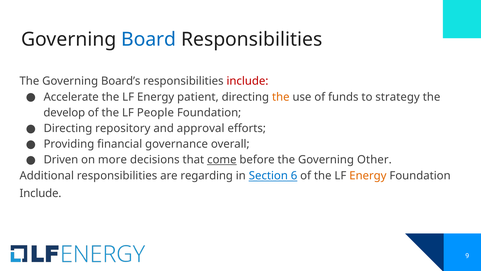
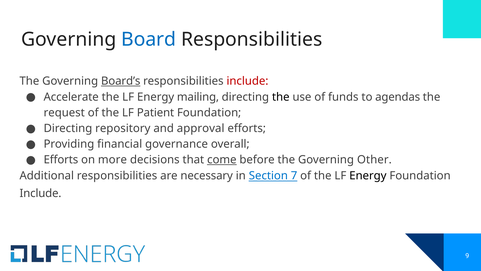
Board’s underline: none -> present
patient: patient -> mailing
the at (281, 97) colour: orange -> black
strategy: strategy -> agendas
develop: develop -> request
People: People -> Patient
Driven at (61, 160): Driven -> Efforts
regarding: regarding -> necessary
6: 6 -> 7
Energy at (368, 176) colour: orange -> black
